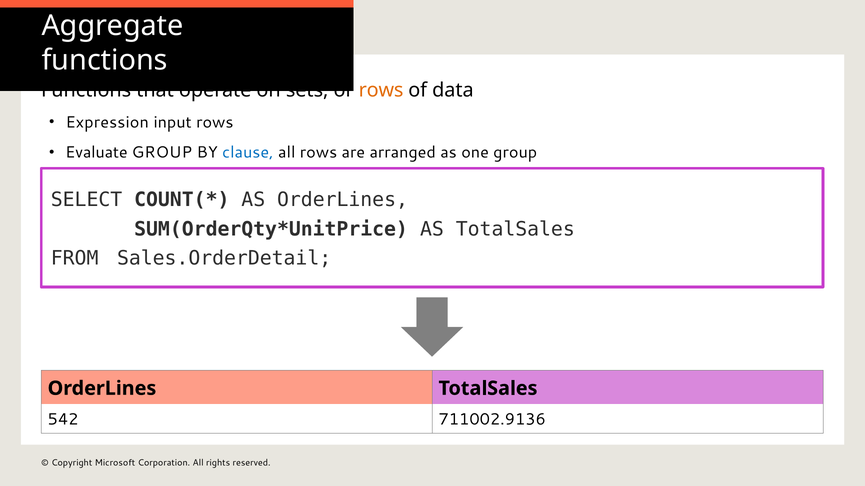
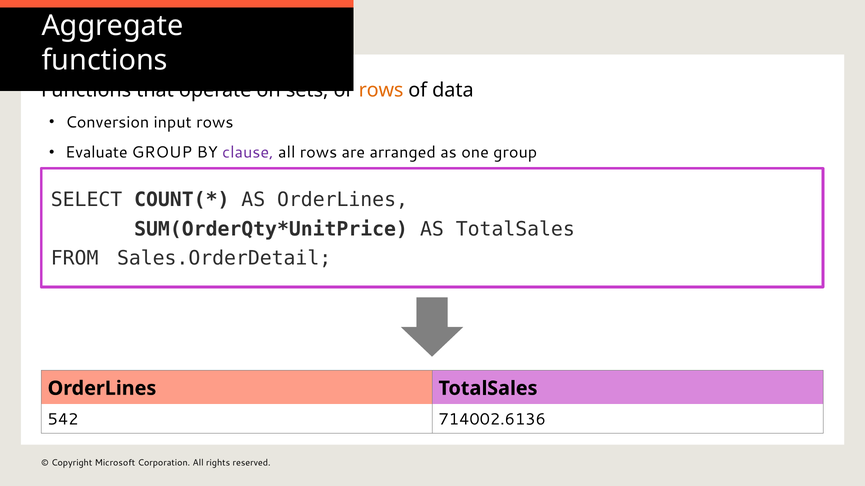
Expression: Expression -> Conversion
clause colour: blue -> purple
711002.9136: 711002.9136 -> 714002.6136
